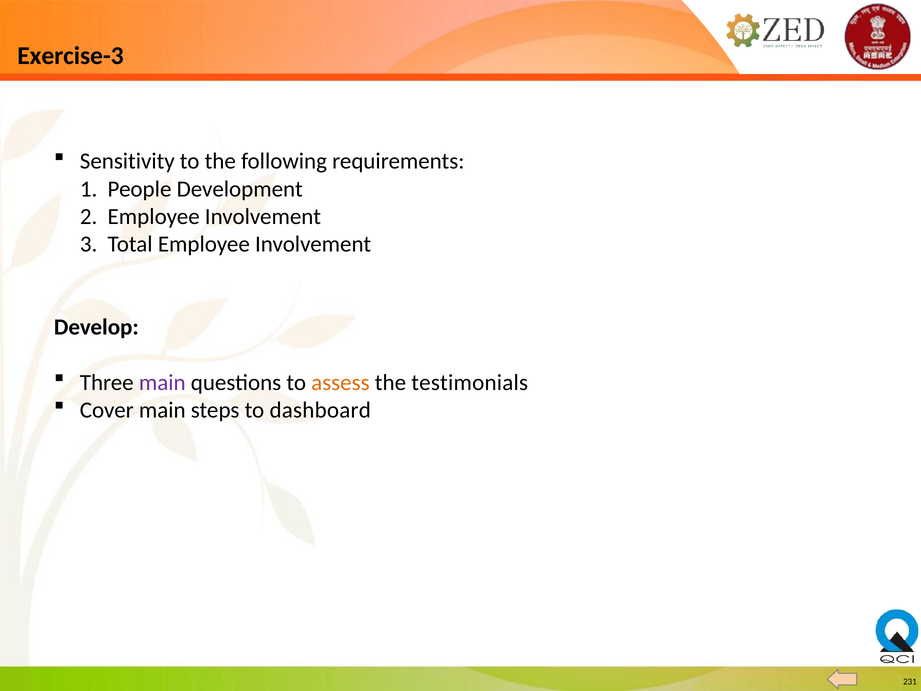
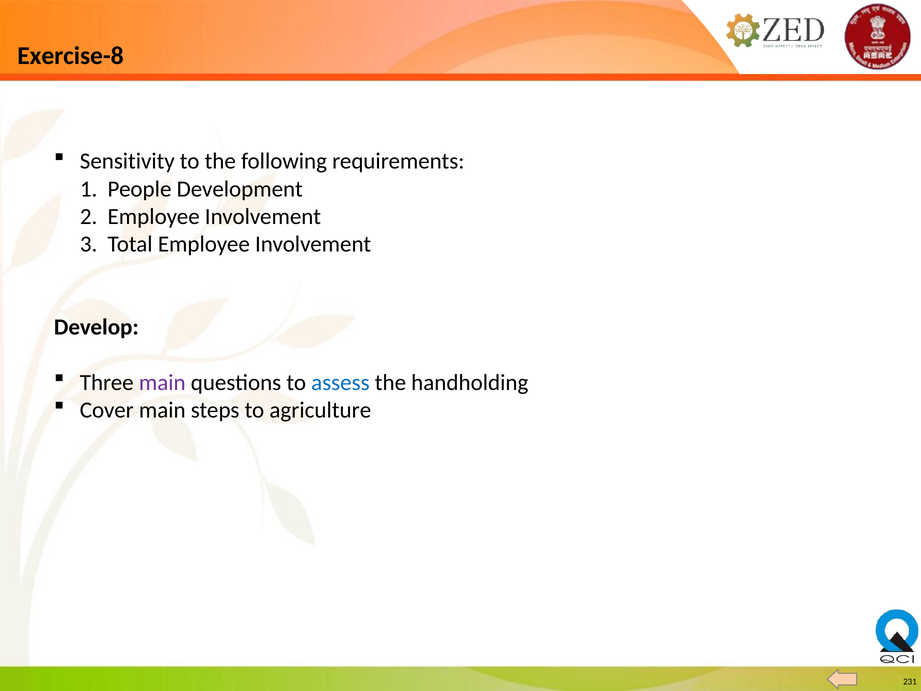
Exercise-3: Exercise-3 -> Exercise-8
assess colour: orange -> blue
testimonials: testimonials -> handholding
dashboard: dashboard -> agriculture
